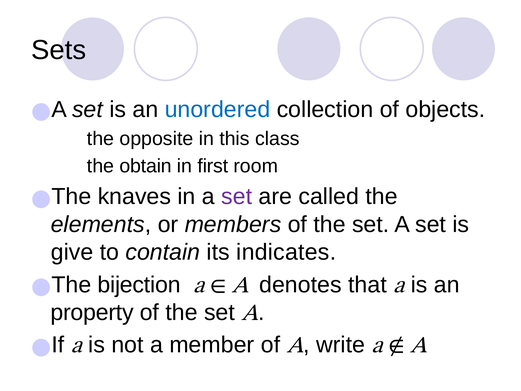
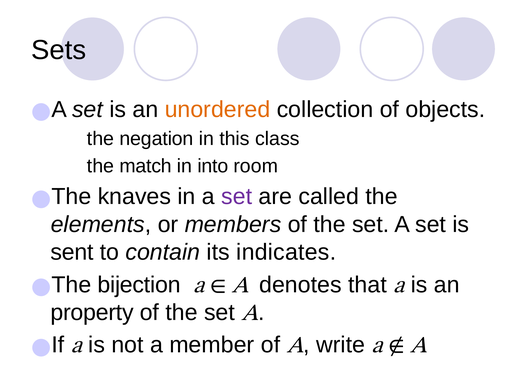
unordered colour: blue -> orange
opposite: opposite -> negation
obtain: obtain -> match
first: first -> into
give: give -> sent
